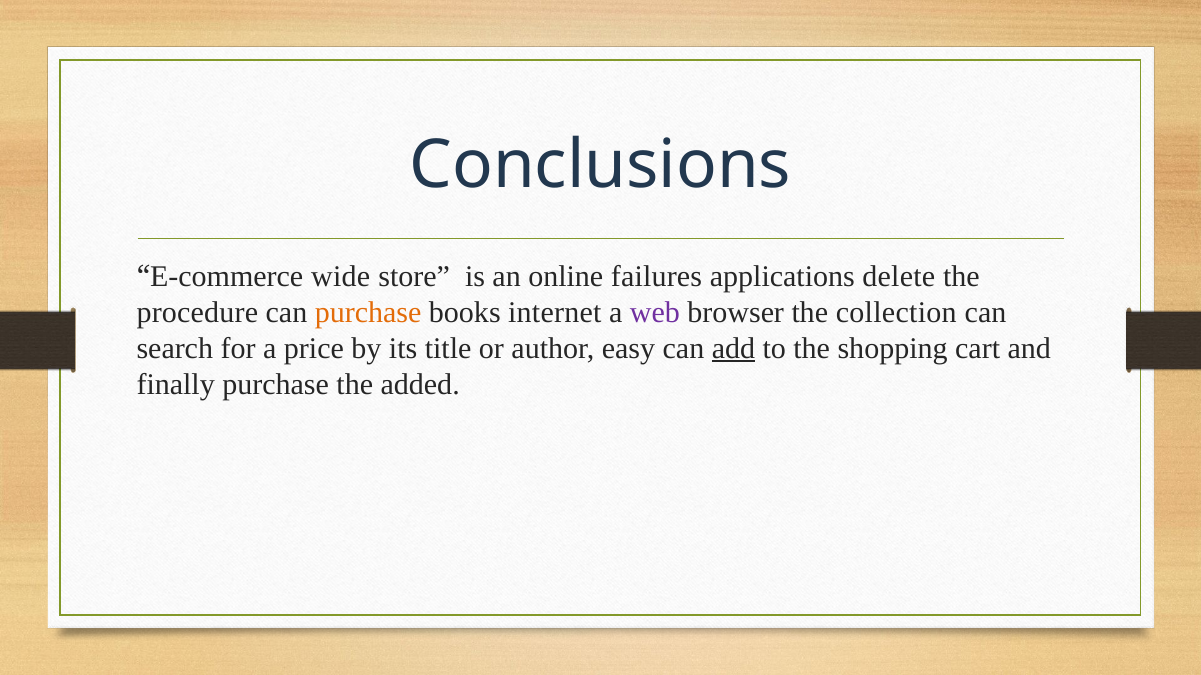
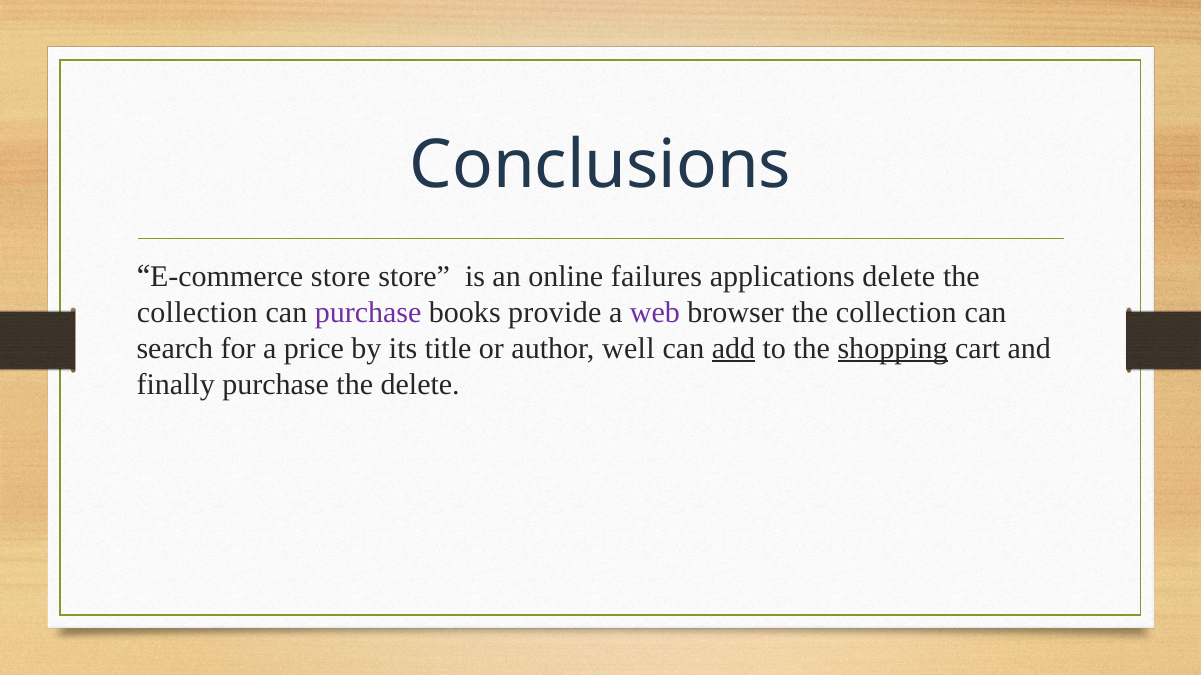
E-commerce wide: wide -> store
procedure at (197, 313): procedure -> collection
purchase at (368, 313) colour: orange -> purple
internet: internet -> provide
easy: easy -> well
shopping underline: none -> present
the added: added -> delete
